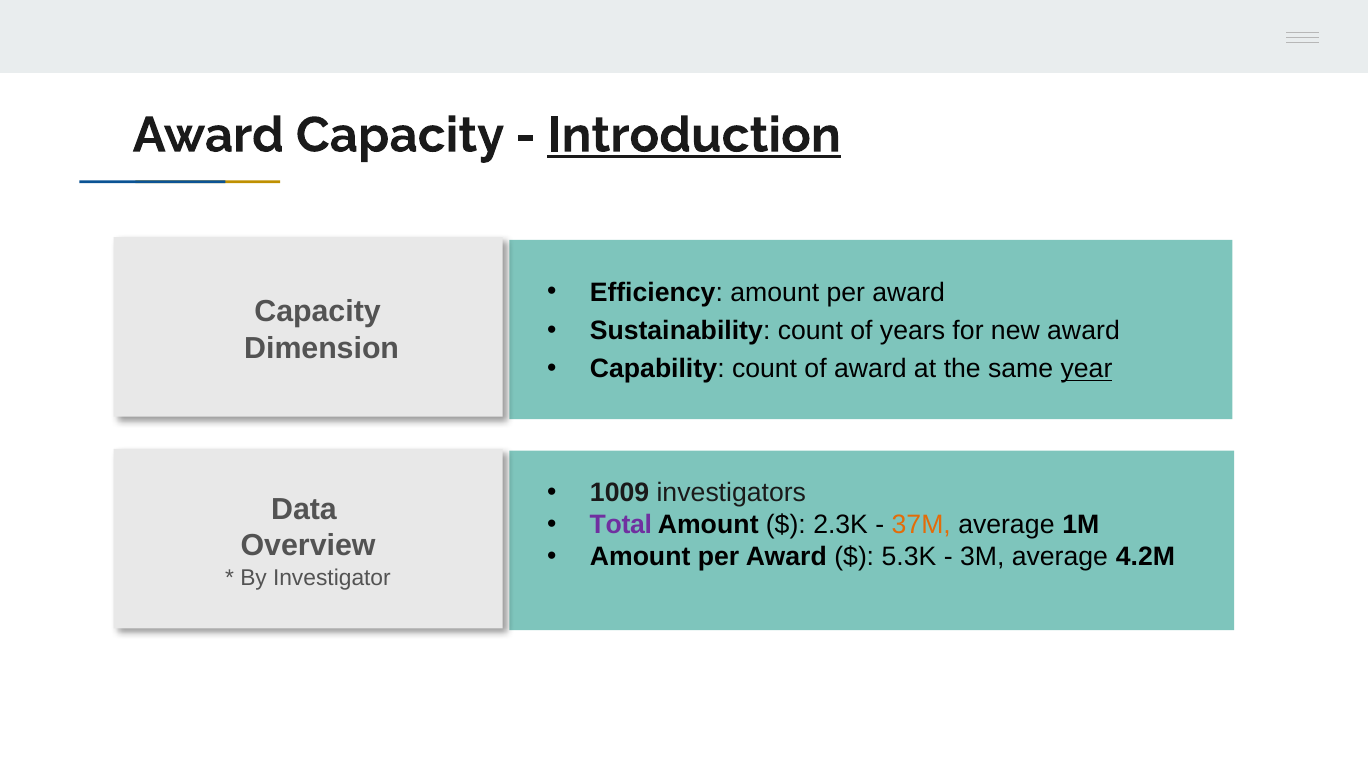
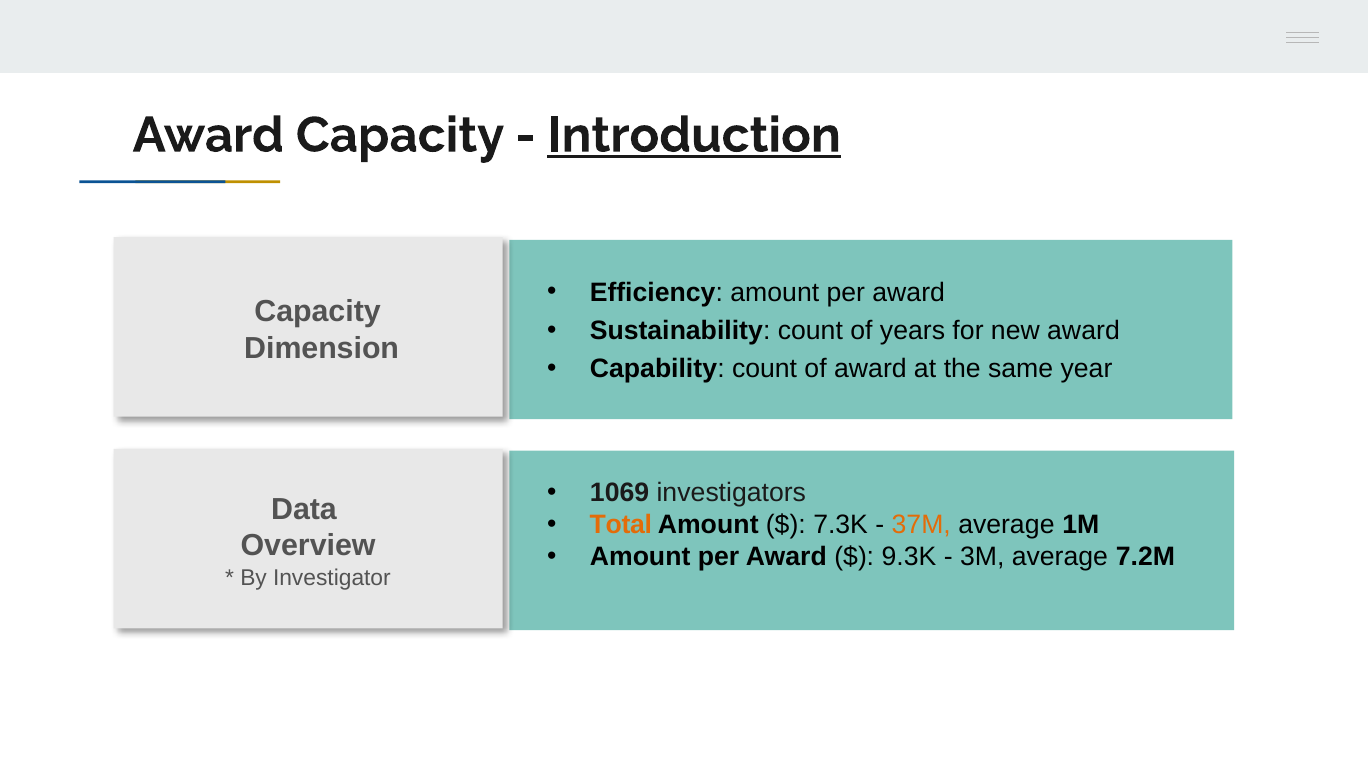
year underline: present -> none
1009: 1009 -> 1069
Total colour: purple -> orange
2.3K: 2.3K -> 7.3K
5.3K: 5.3K -> 9.3K
4.2M: 4.2M -> 7.2M
